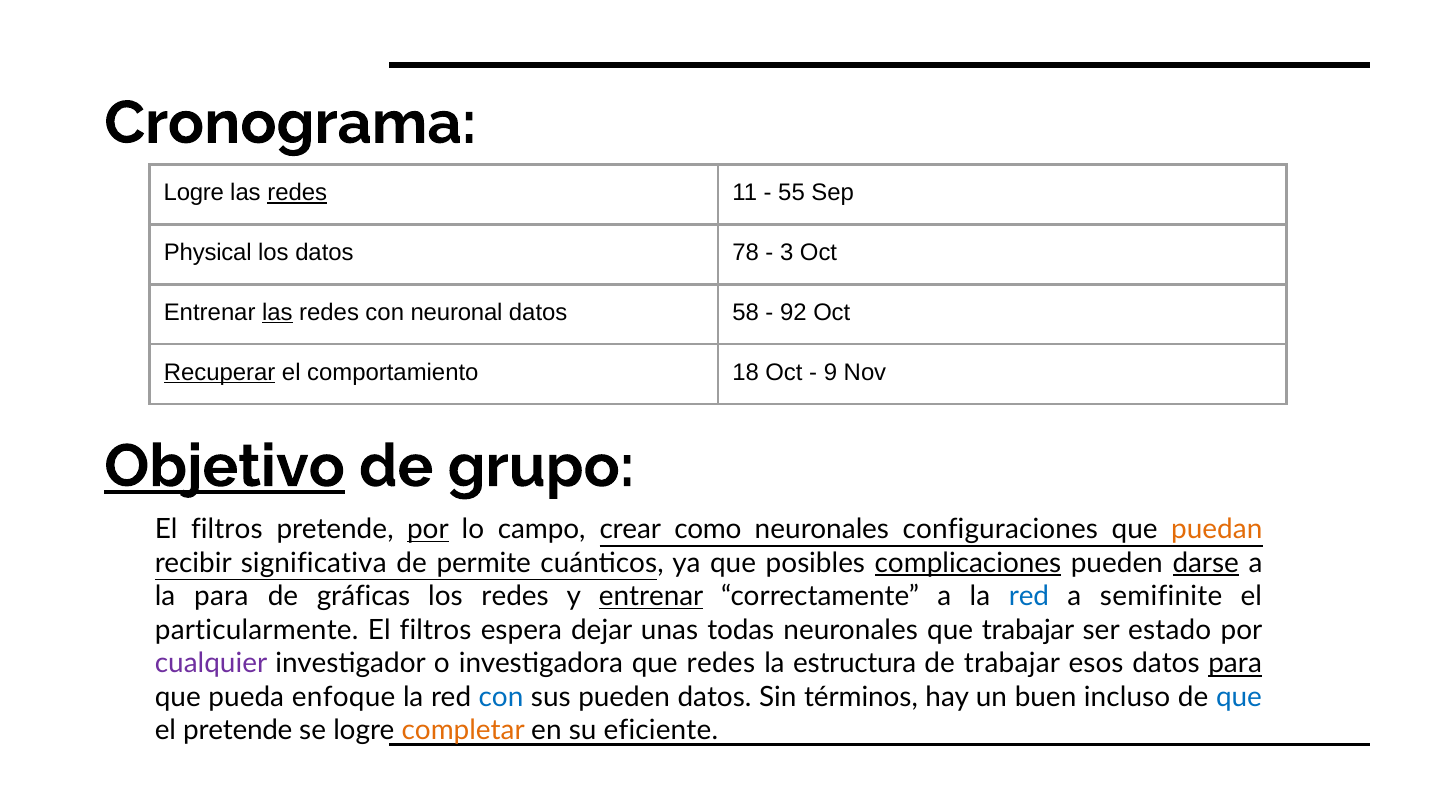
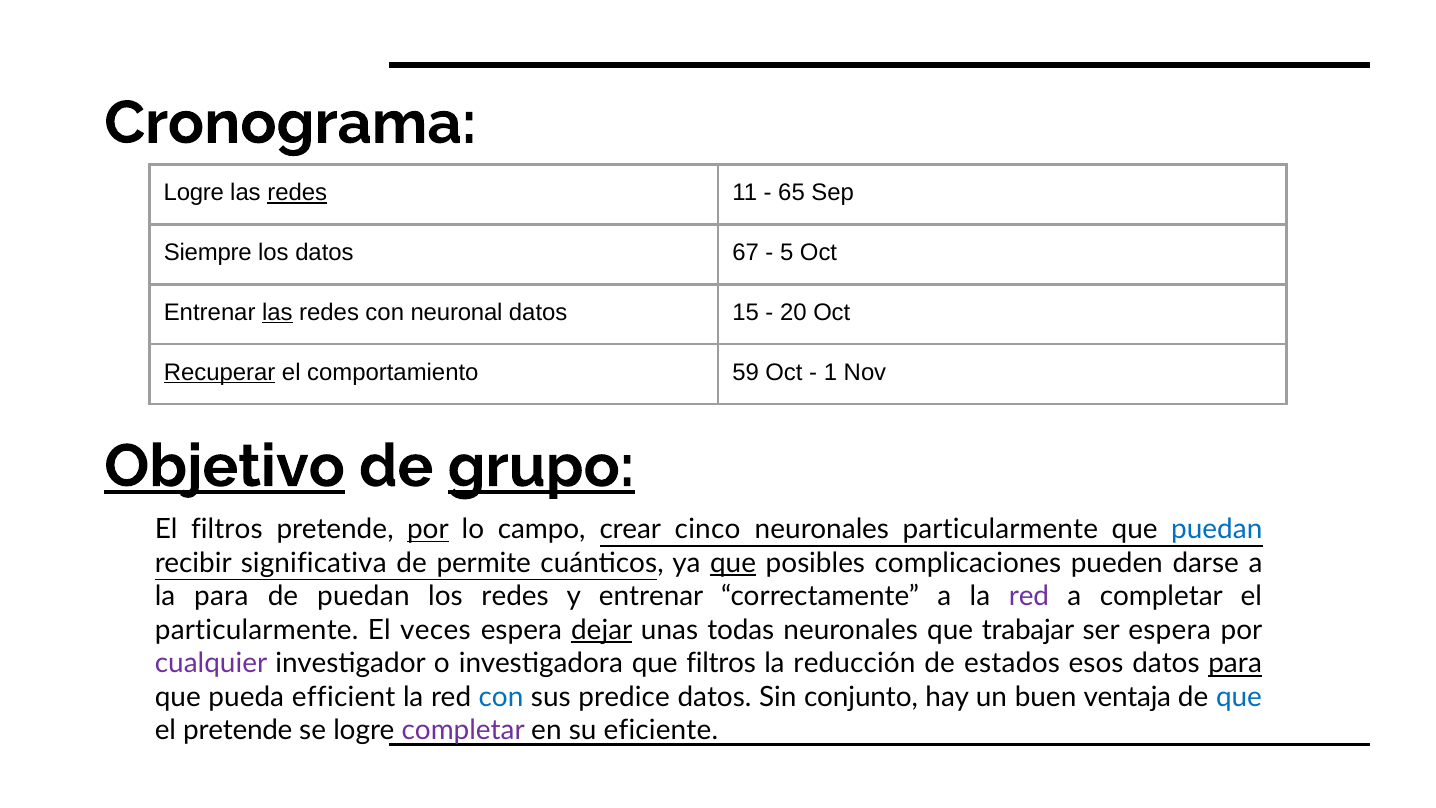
55: 55 -> 65
Physical: Physical -> Siempre
78: 78 -> 67
3: 3 -> 5
58: 58 -> 15
92: 92 -> 20
18: 18 -> 59
9: 9 -> 1
grupo underline: none -> present
como: como -> cinco
neuronales configuraciones: configuraciones -> particularmente
puedan at (1217, 529) colour: orange -> blue
que at (733, 563) underline: none -> present
complicaciones underline: present -> none
darse underline: present -> none
de gráficas: gráficas -> puedan
entrenar at (651, 596) underline: present -> none
red at (1029, 596) colour: blue -> purple
a semifinite: semifinite -> completar
filtros at (436, 630): filtros -> veces
dejar underline: none -> present
ser estado: estado -> espera
que redes: redes -> filtros
estructura: estructura -> reducción
de trabajar: trabajar -> estados
enfoque: enfoque -> efficient
sus pueden: pueden -> predice
términos: términos -> conjunto
incluso: incluso -> ventaja
completar at (463, 731) colour: orange -> purple
